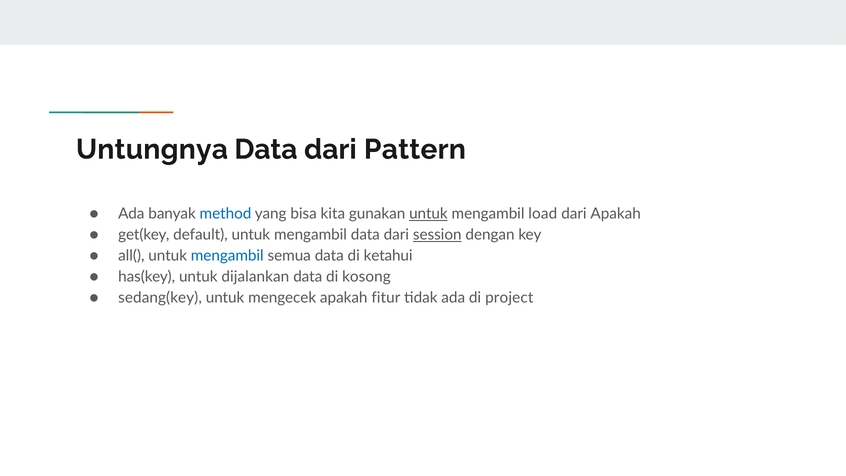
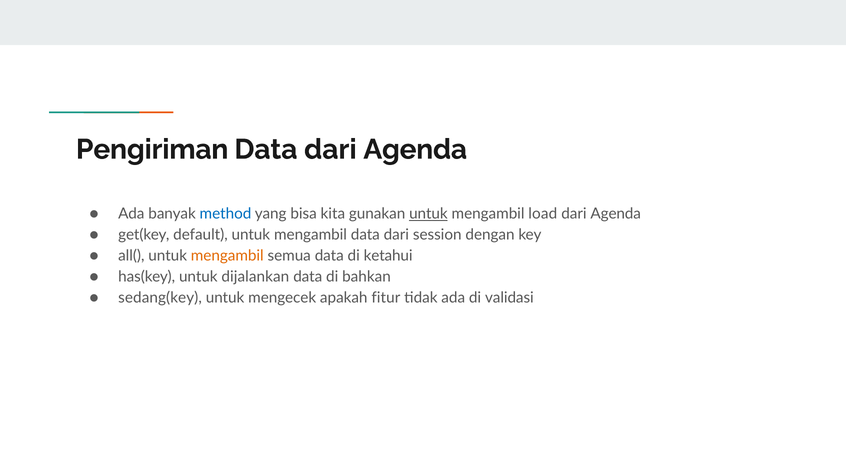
Untungnya: Untungnya -> Pengiriman
Data dari Pattern: Pattern -> Agenda
Apakah at (616, 214): Apakah -> Agenda
session underline: present -> none
mengambil at (227, 256) colour: blue -> orange
kosong: kosong -> bahkan
project: project -> validasi
